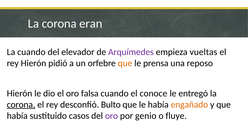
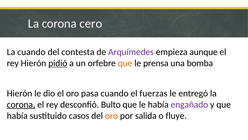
eran: eran -> cero
elevador: elevador -> contesta
vueltas: vueltas -> aunque
pidió underline: none -> present
reposo: reposo -> bomba
falsa: falsa -> pasa
conoce: conoce -> fuerzas
engañado colour: orange -> purple
oro at (111, 115) colour: purple -> orange
genio: genio -> salida
